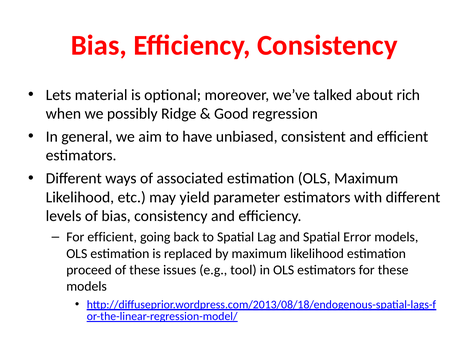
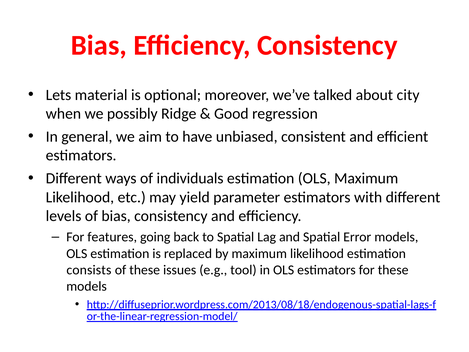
rich: rich -> city
associated: associated -> individuals
For efficient: efficient -> features
proceed: proceed -> consists
